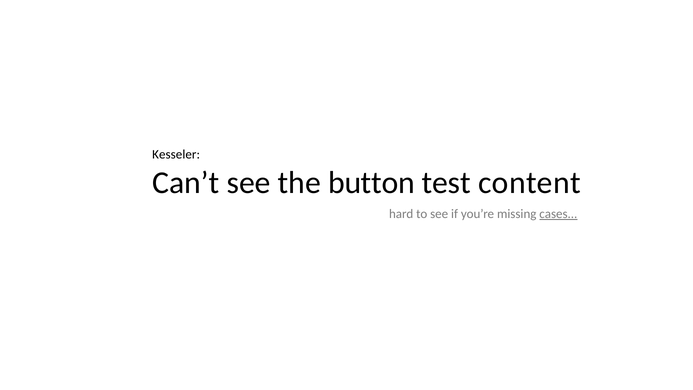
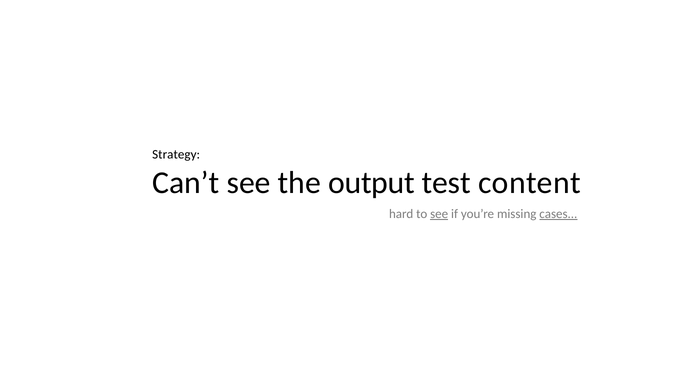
Kesseler: Kesseler -> Strategy
button: button -> output
see at (439, 214) underline: none -> present
